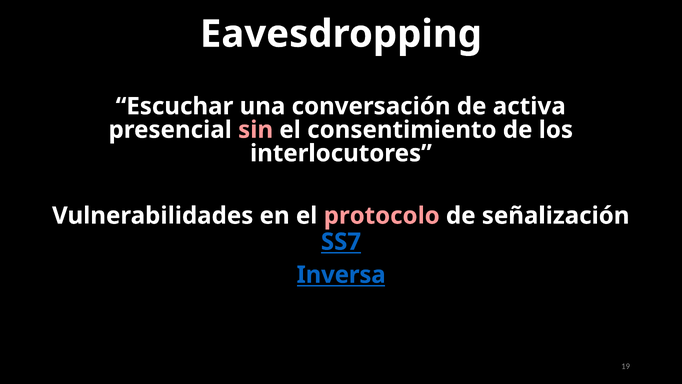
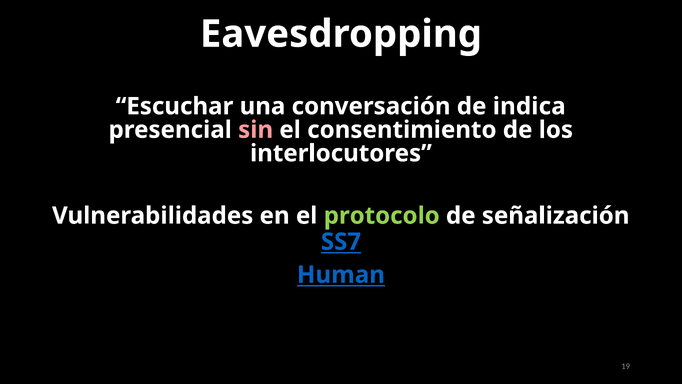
activa: activa -> indica
protocolo colour: pink -> light green
Inversa: Inversa -> Human
